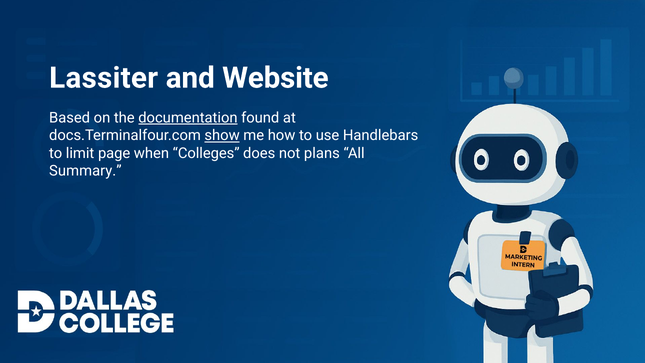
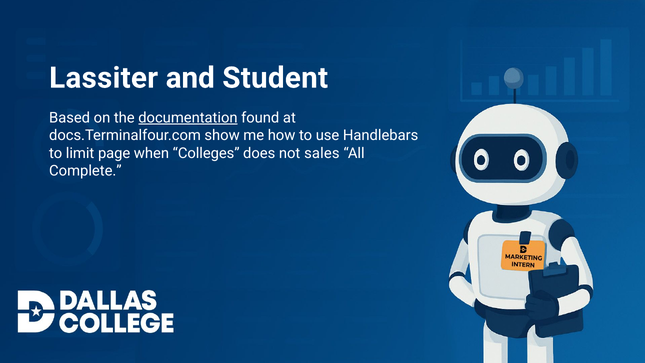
Website: Website -> Student
show underline: present -> none
plans: plans -> sales
Summary: Summary -> Complete
